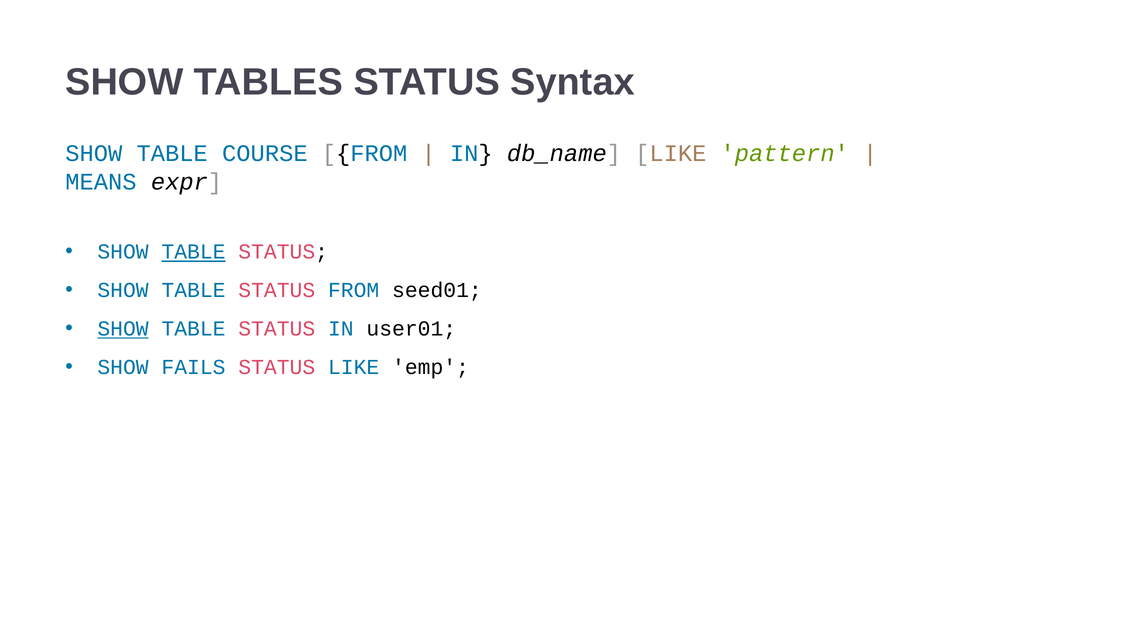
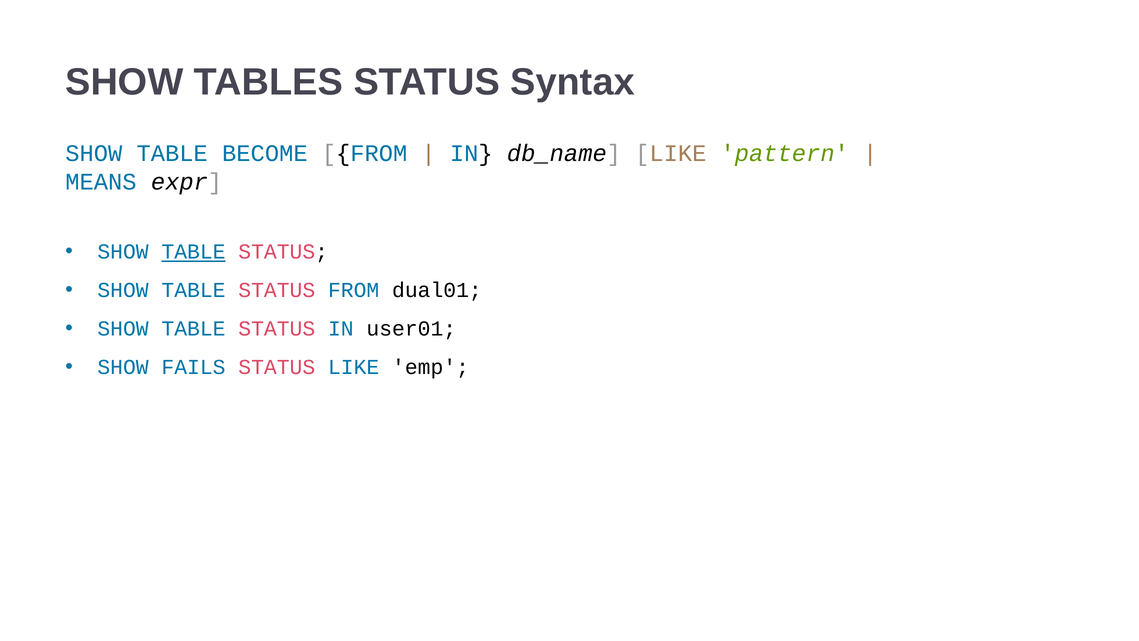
COURSE: COURSE -> BECOME
seed01: seed01 -> dual01
SHOW at (123, 329) underline: present -> none
